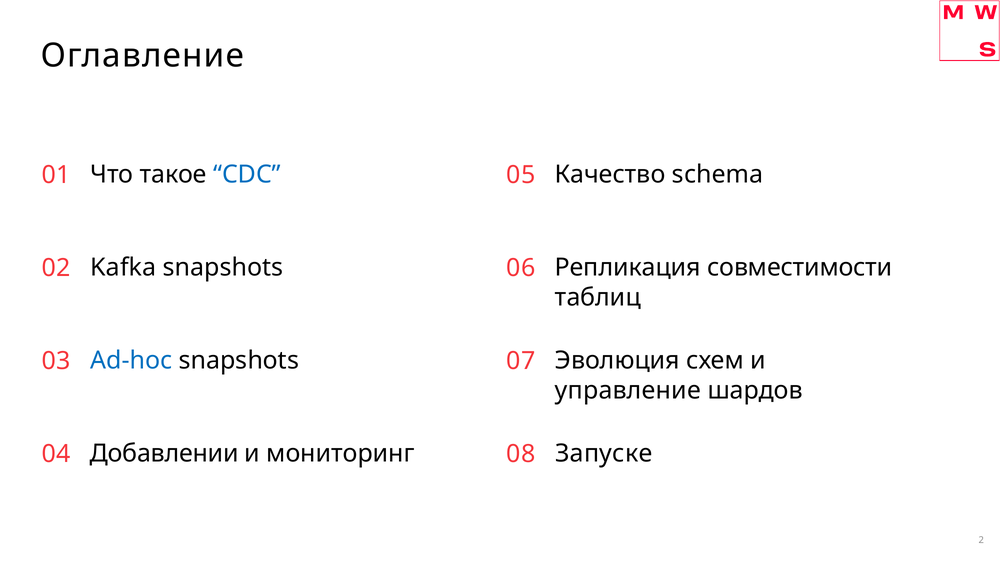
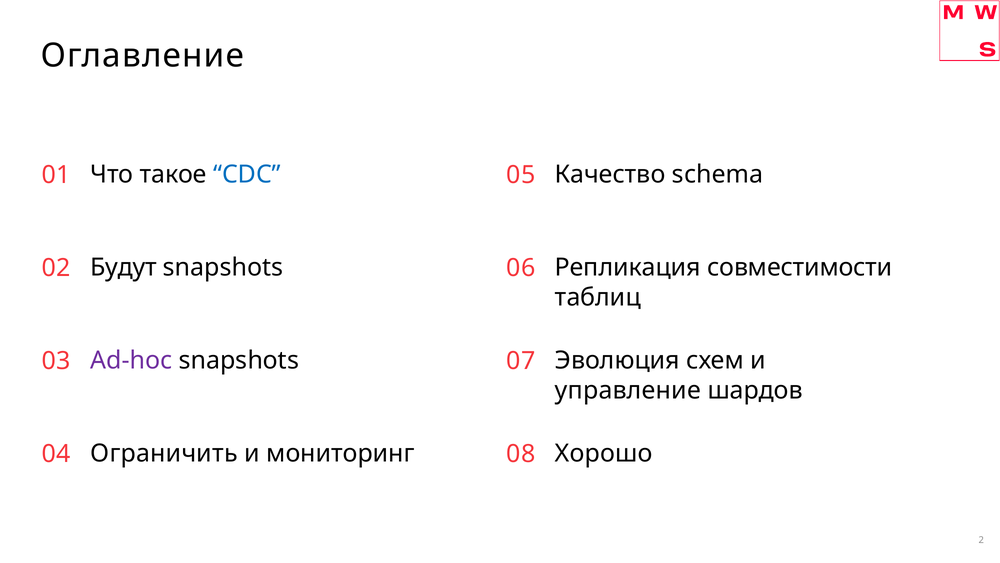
Kafka: Kafka -> Будут
Ad-hoc colour: blue -> purple
Добавлении: Добавлении -> Ограничить
Запуске: Запуске -> Хорошо
